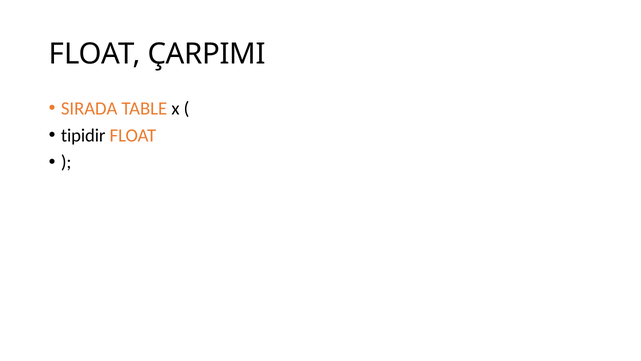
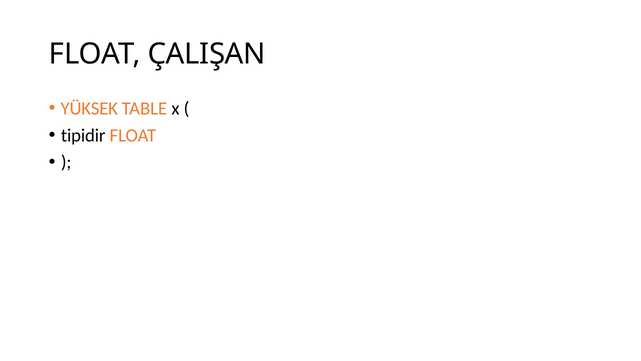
ÇARPIMI: ÇARPIMI -> ÇALIŞAN
SIRADA: SIRADA -> YÜKSEK
